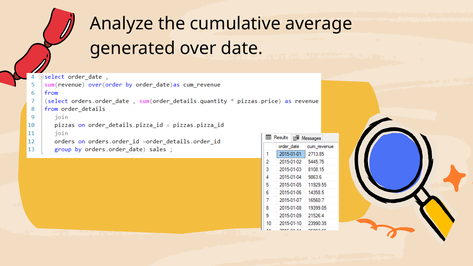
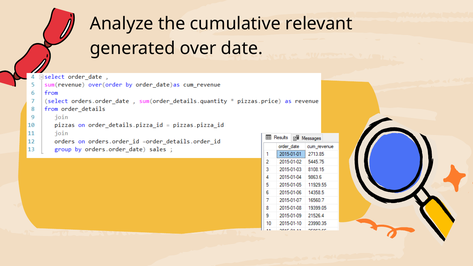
average: average -> relevant
